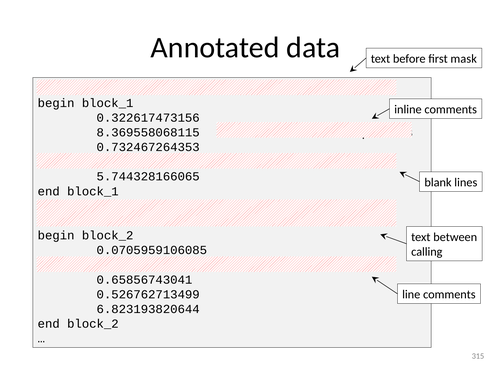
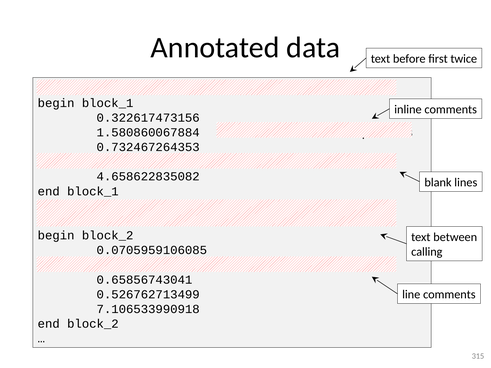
mask: mask -> twice
8.369558068115: 8.369558068115 -> 1.580860067884
5.744328166065: 5.744328166065 -> 4.658622835082
6.823193820644: 6.823193820644 -> 7.106533990918
